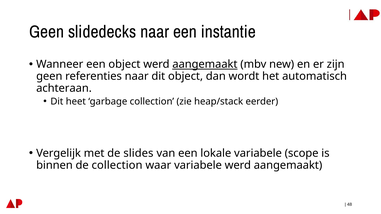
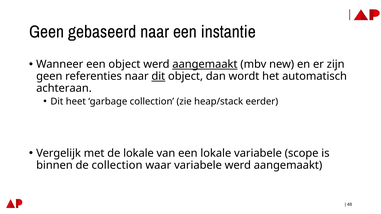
slidedecks: slidedecks -> gebaseerd
dit at (158, 76) underline: none -> present
de slides: slides -> lokale
